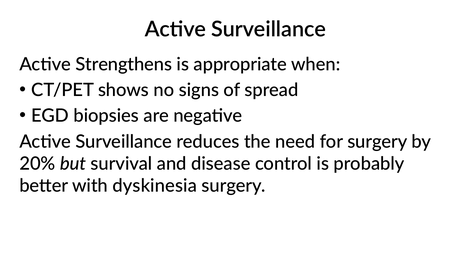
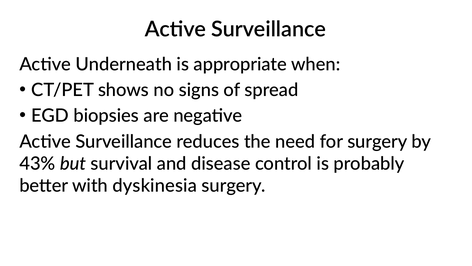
Strengthens: Strengthens -> Underneath
20%: 20% -> 43%
